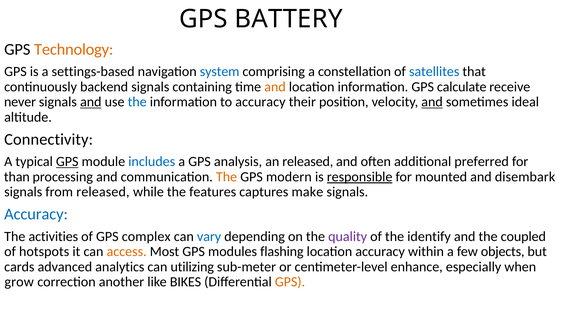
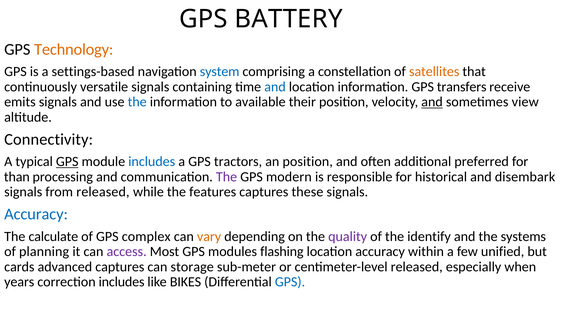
satellites colour: blue -> orange
backend: backend -> versatile
and at (275, 87) colour: orange -> blue
calculate: calculate -> transfers
never: never -> emits
and at (91, 102) underline: present -> none
to accuracy: accuracy -> available
ideal: ideal -> view
analysis: analysis -> tractors
an released: released -> position
The at (227, 177) colour: orange -> purple
responsible underline: present -> none
mounted: mounted -> historical
make: make -> these
activities: activities -> calculate
vary colour: blue -> orange
coupled: coupled -> systems
hotspots: hotspots -> planning
access colour: orange -> purple
objects: objects -> unified
advanced analytics: analytics -> captures
utilizing: utilizing -> storage
centimeter-level enhance: enhance -> released
grow: grow -> years
correction another: another -> includes
GPS at (290, 282) colour: orange -> blue
